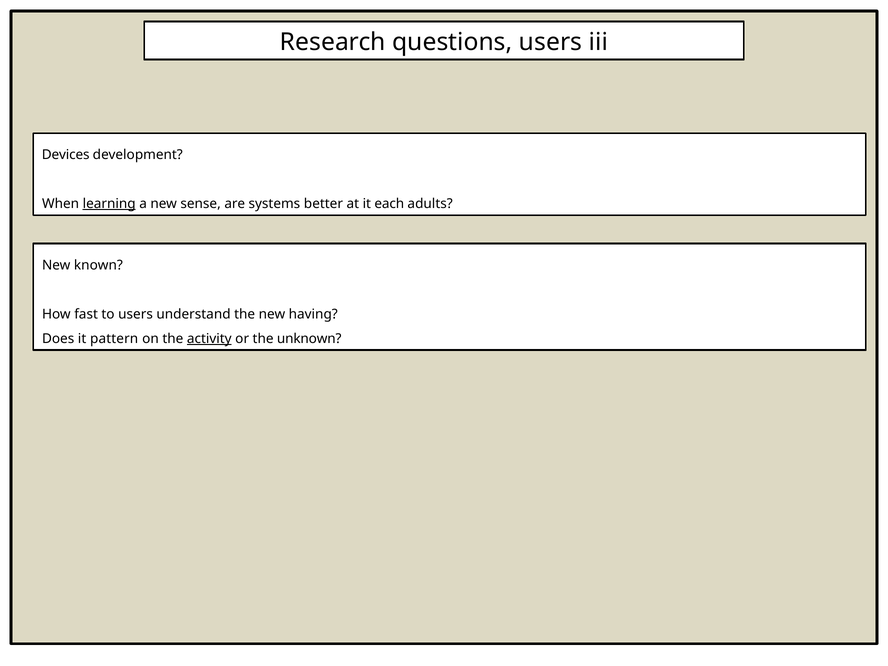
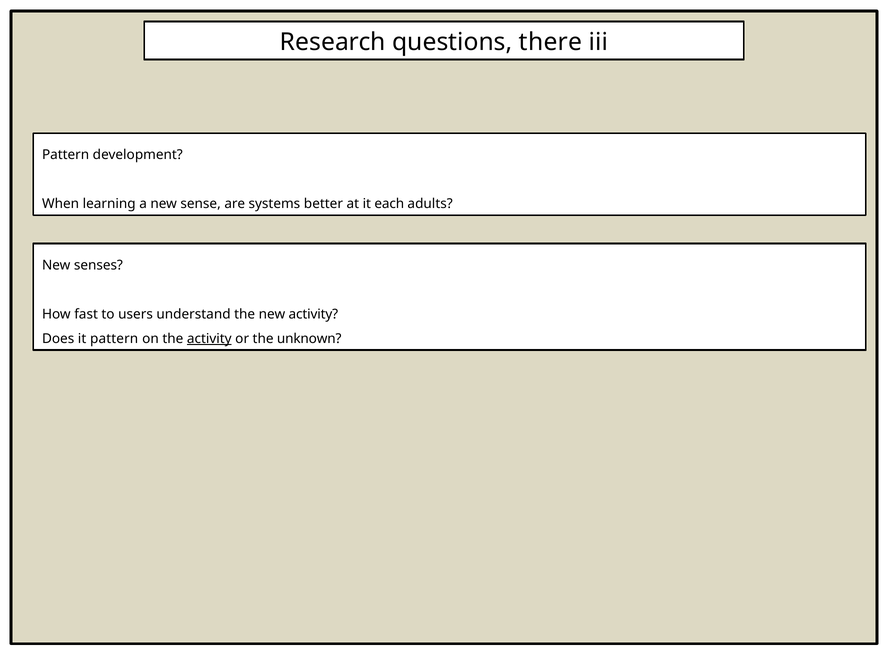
questions users: users -> there
Devices at (66, 155): Devices -> Pattern
learning underline: present -> none
known: known -> senses
new having: having -> activity
